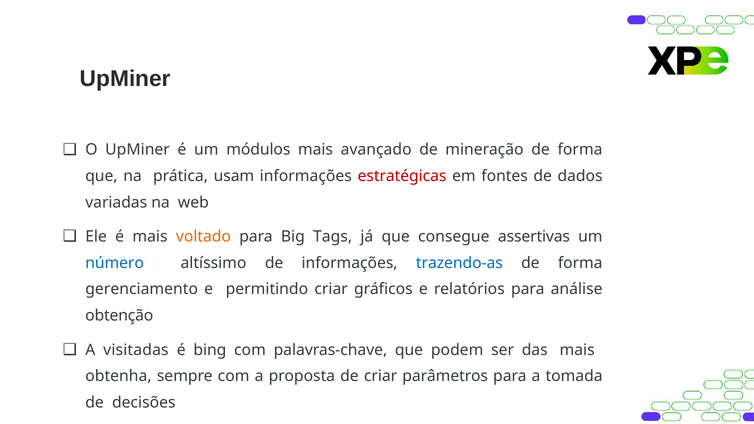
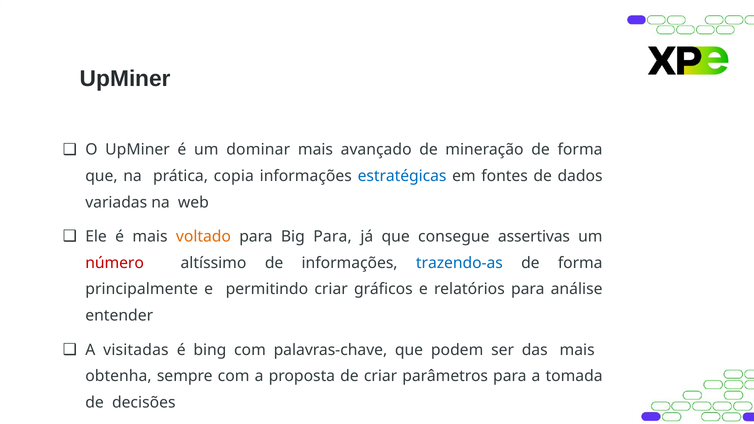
módulos: módulos -> dominar
usam: usam -> copia
estratégicas colour: red -> blue
Big Tags: Tags -> Para
número colour: blue -> red
gerenciamento: gerenciamento -> principalmente
obtenção: obtenção -> entender
